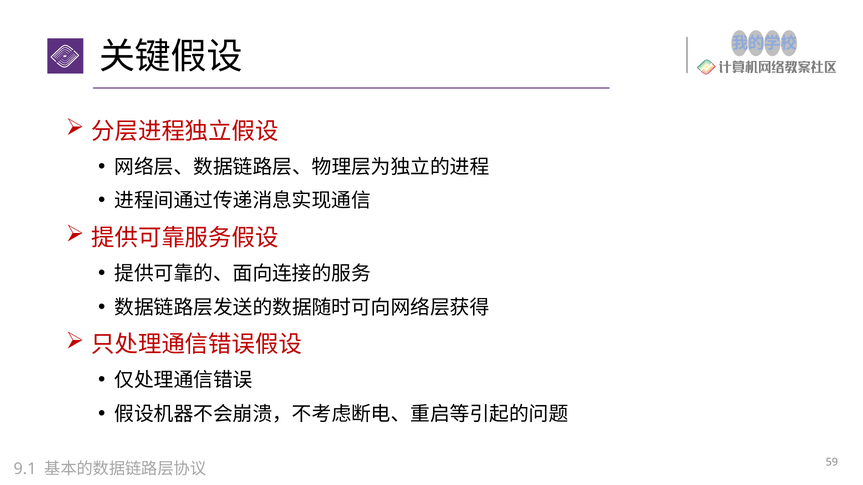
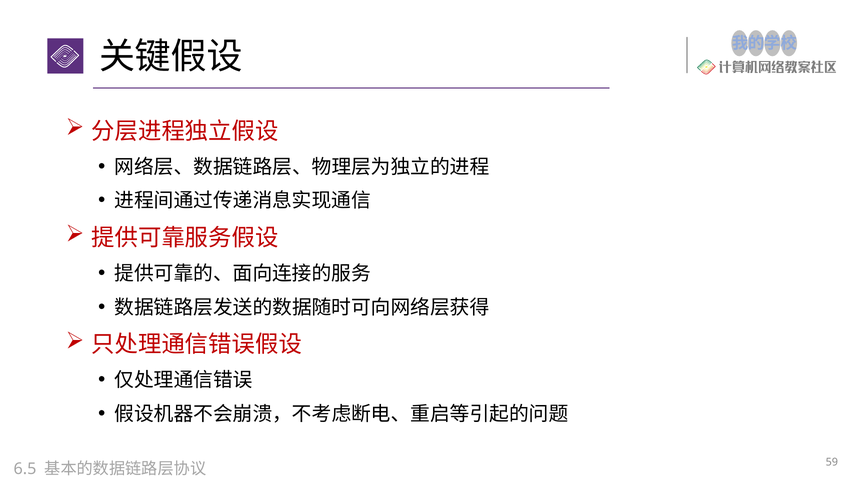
9.1: 9.1 -> 6.5
